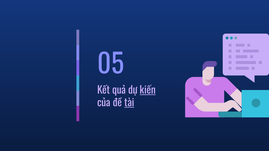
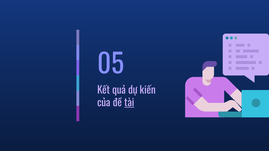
kiến underline: present -> none
